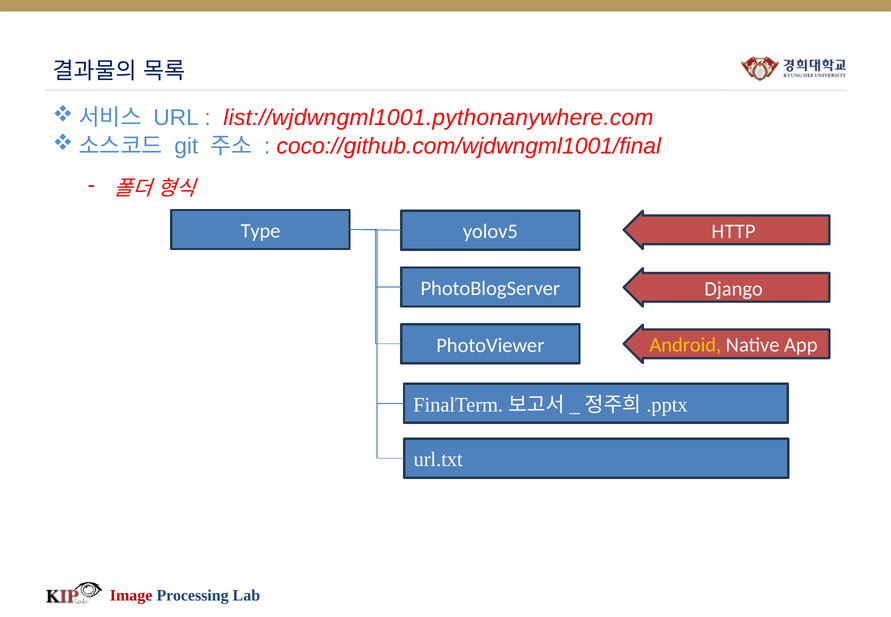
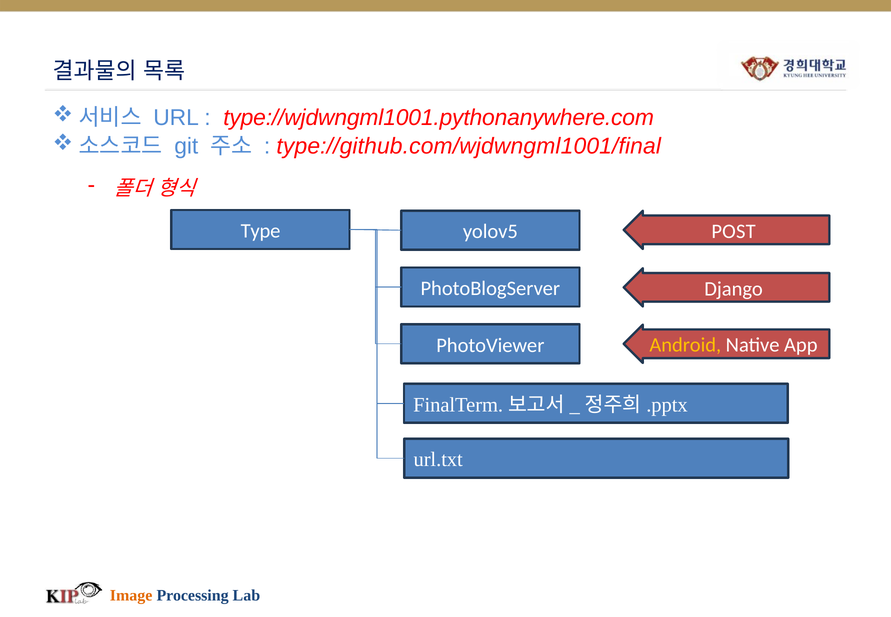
list://wjdwngml1001.pythonanywhere.com: list://wjdwngml1001.pythonanywhere.com -> type://wjdwngml1001.pythonanywhere.com
coco://github.com/wjdwngml1001/final: coco://github.com/wjdwngml1001/final -> type://github.com/wjdwngml1001/final
HTTP: HTTP -> POST
Image colour: red -> orange
